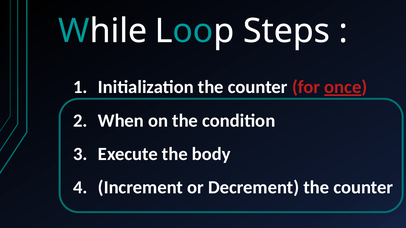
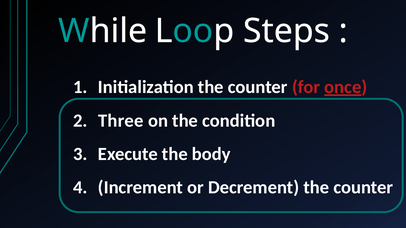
When: When -> Three
